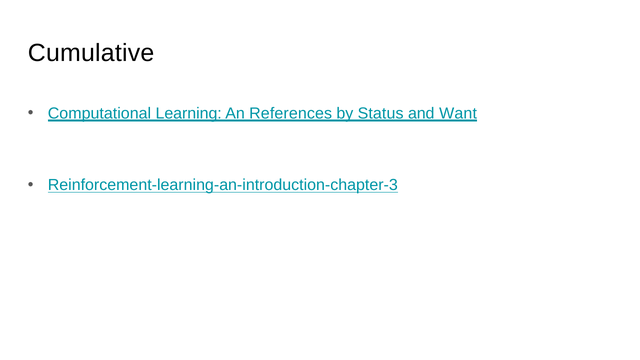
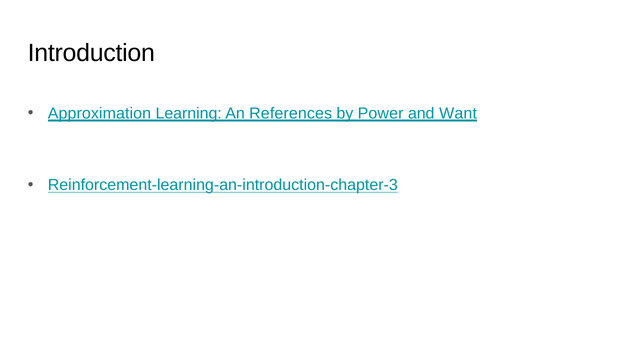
Cumulative: Cumulative -> Introduction
Computational: Computational -> Approximation
Status: Status -> Power
